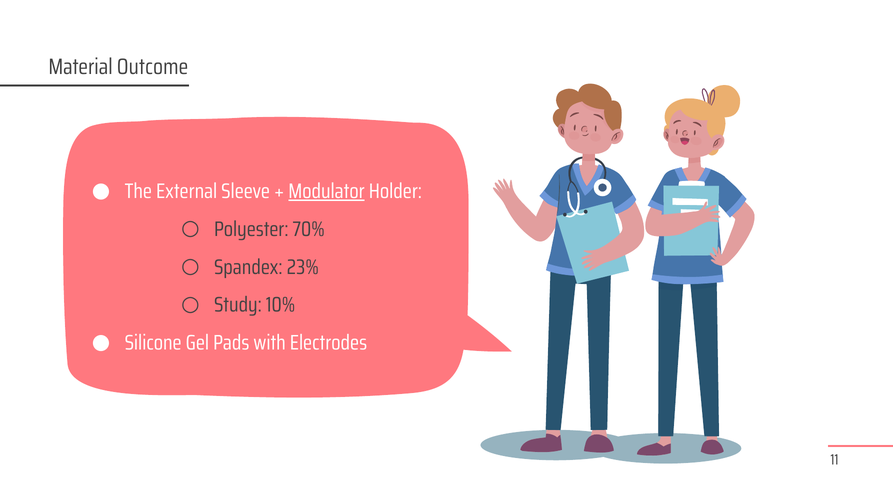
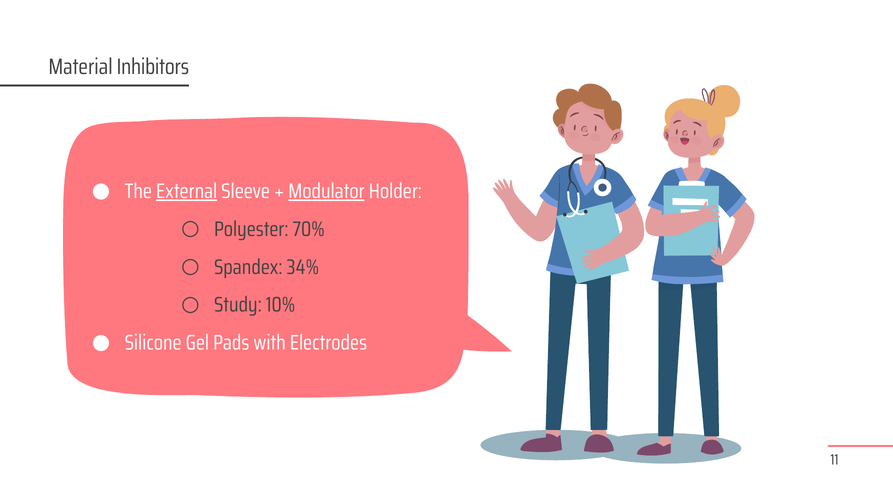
Outcome: Outcome -> Inhibitors
External underline: none -> present
23%: 23% -> 34%
